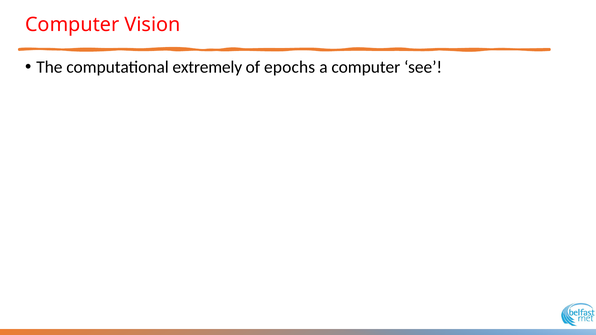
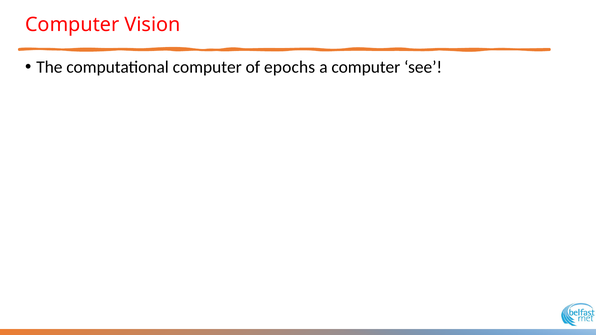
computational extremely: extremely -> computer
